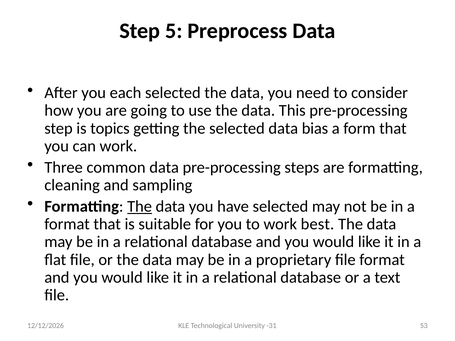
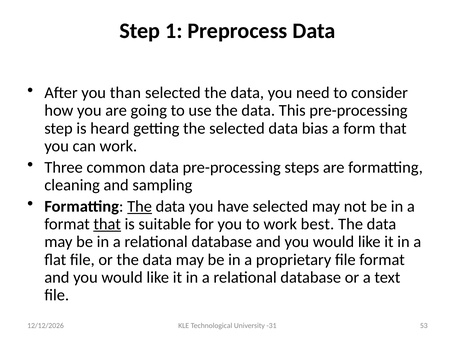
5: 5 -> 1
each: each -> than
topics: topics -> heard
that at (107, 224) underline: none -> present
